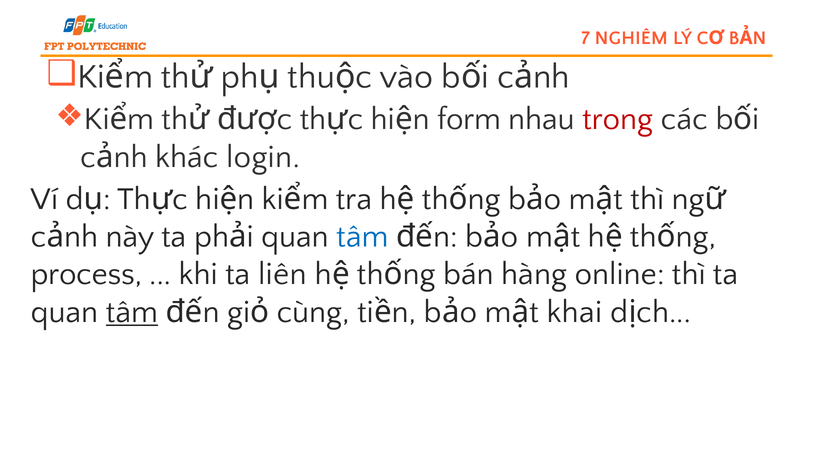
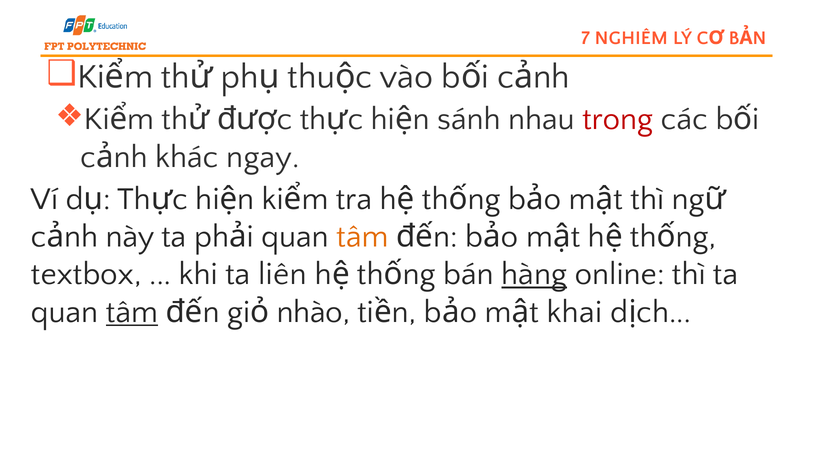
form: form -> sánh
login: login -> ngay
tâm at (362, 237) colour: blue -> orange
process: process -> textbox
hàng underline: none -> present
cùng: cùng -> nhào
